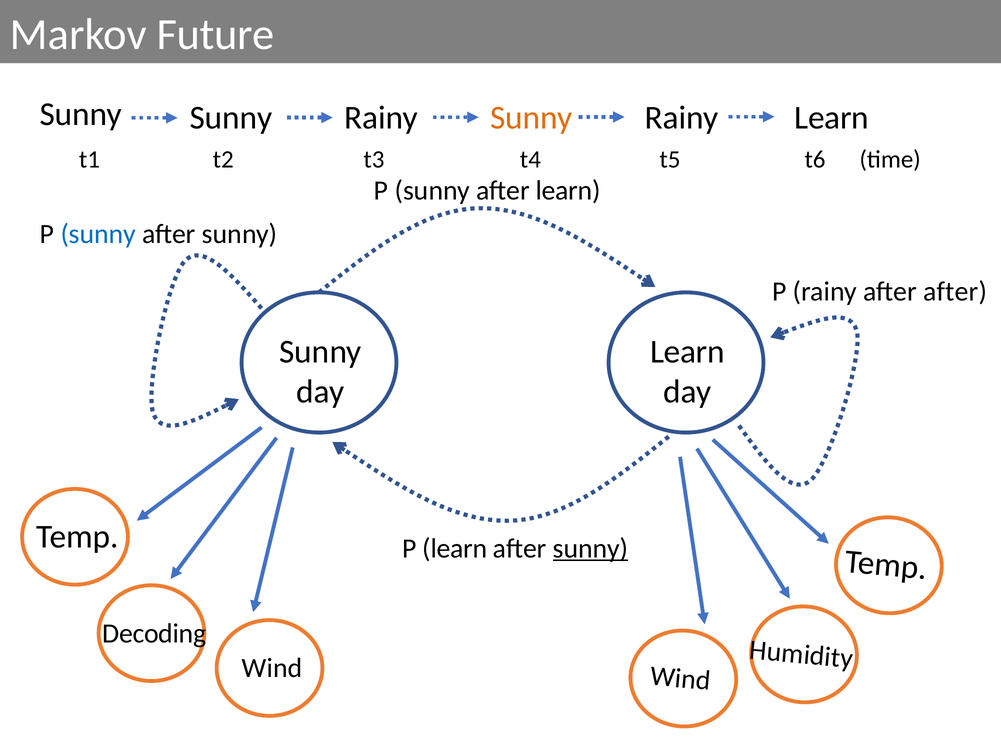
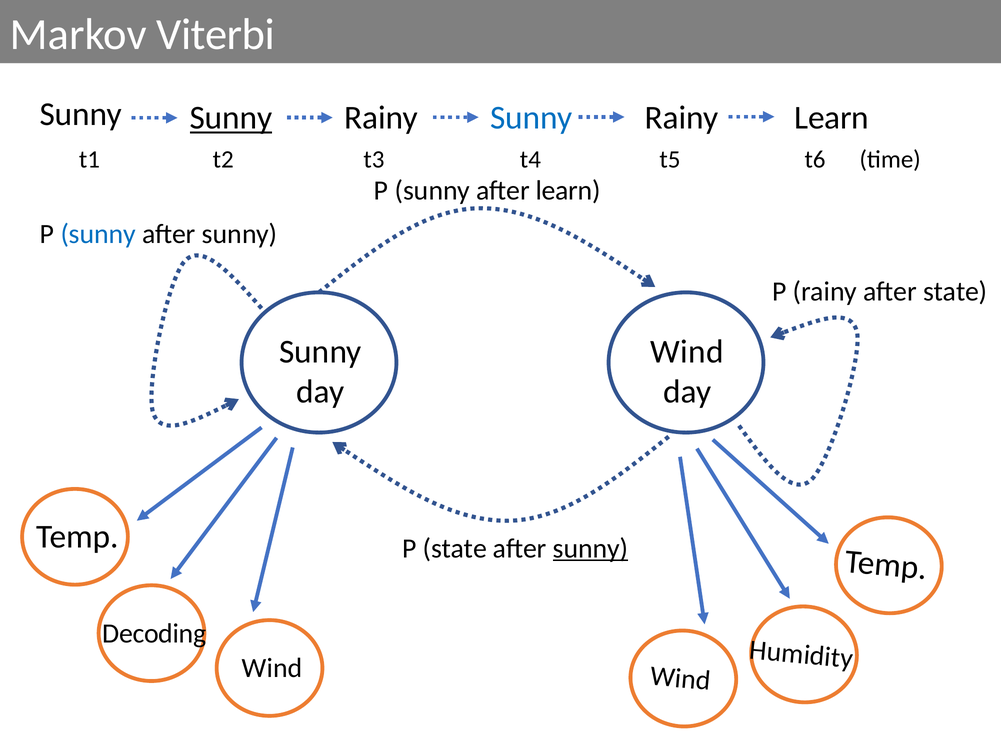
Future: Future -> Viterbi
Sunny at (231, 118) underline: none -> present
Sunny at (531, 118) colour: orange -> blue
after after: after -> state
Learn at (687, 352): Learn -> Wind
P learn: learn -> state
